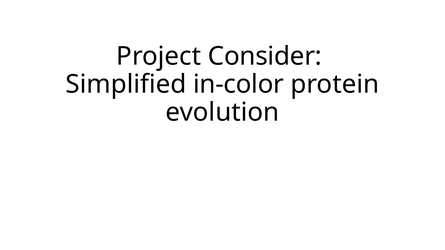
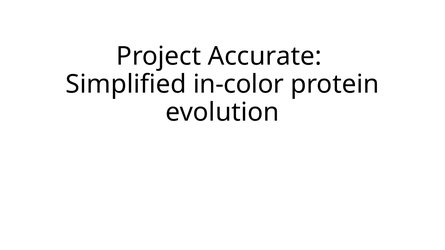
Consider: Consider -> Accurate
